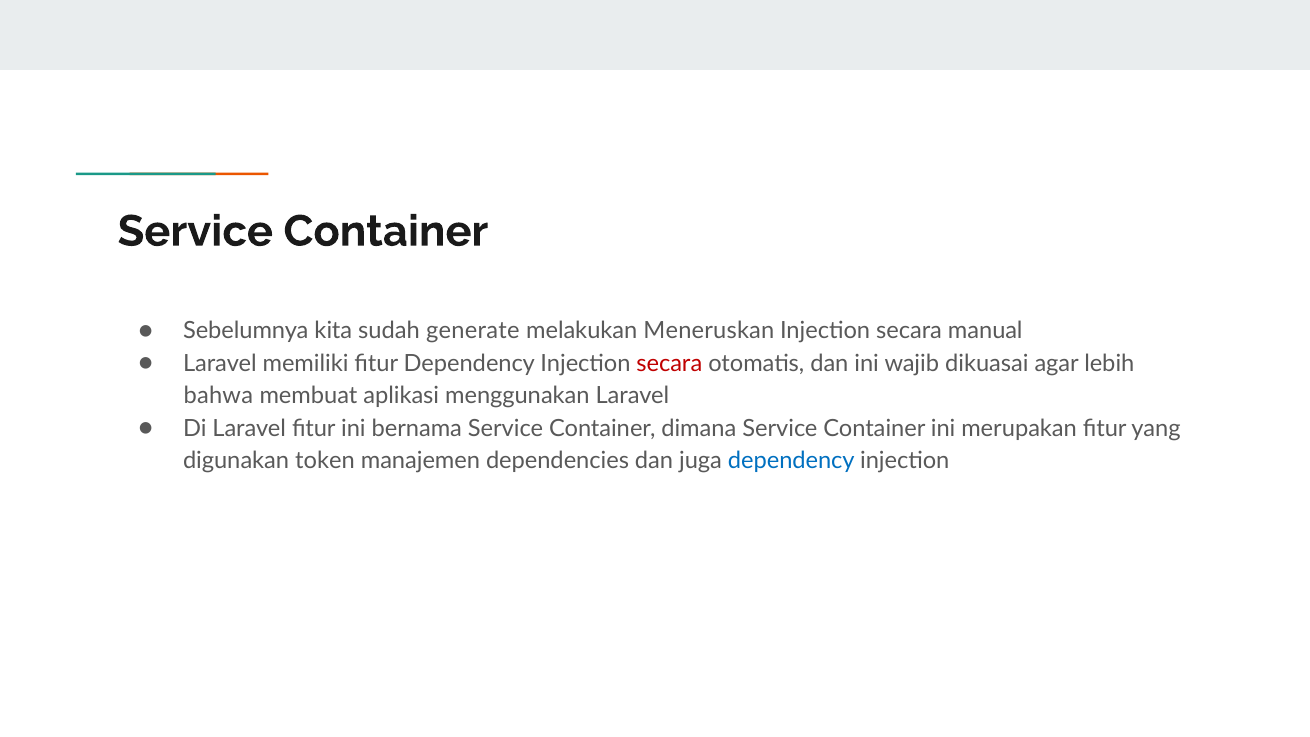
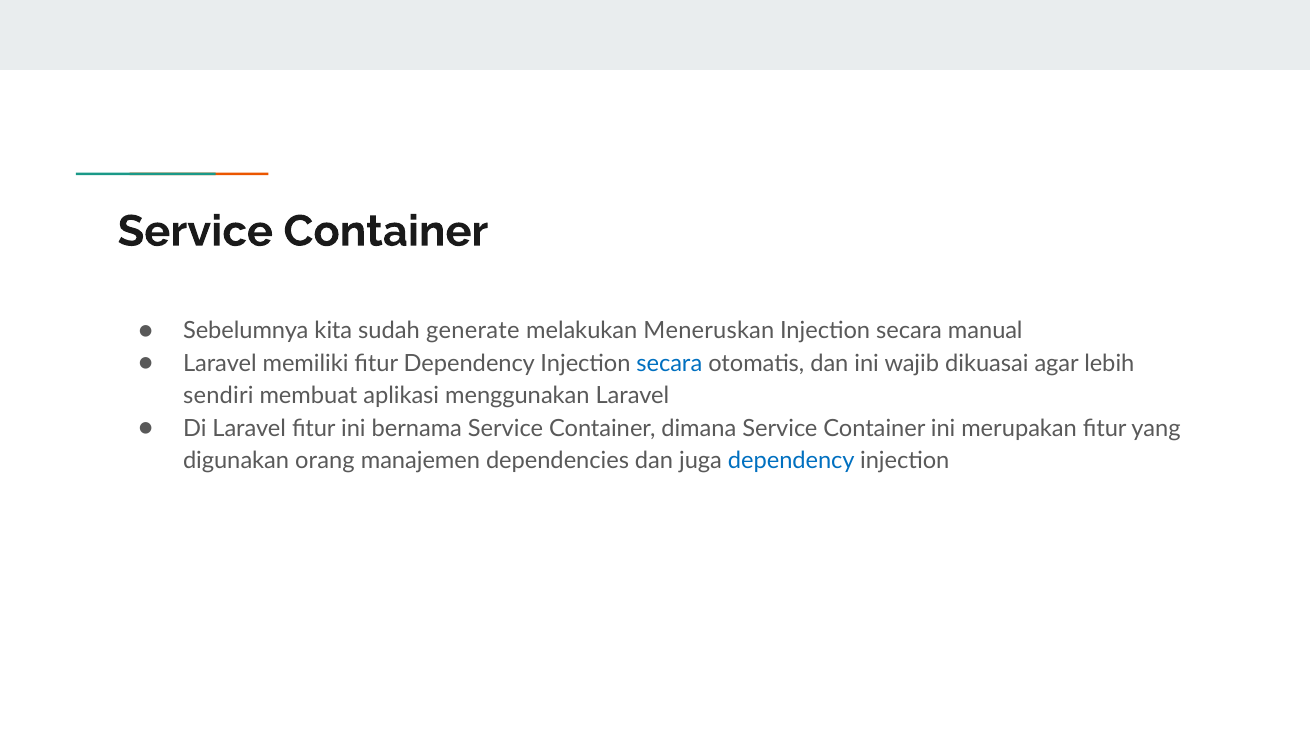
secara at (669, 363) colour: red -> blue
bahwa: bahwa -> sendiri
token: token -> orang
